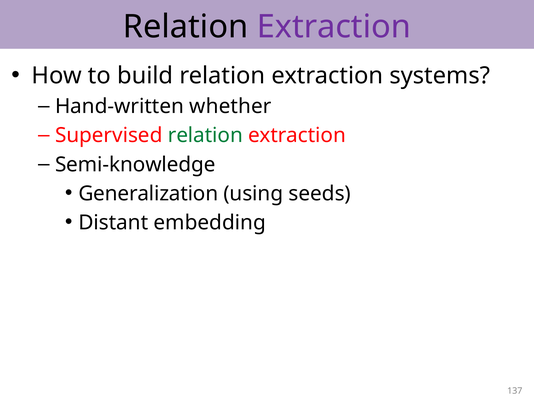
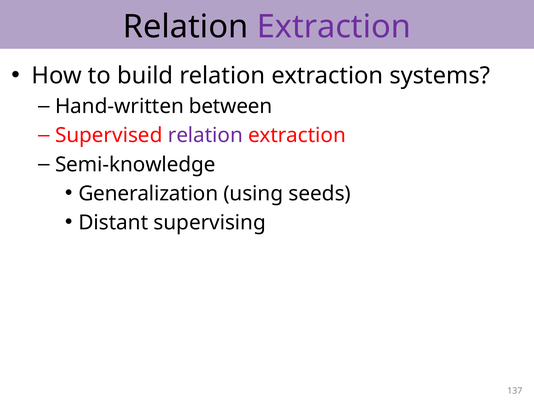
whether: whether -> between
relation at (205, 136) colour: green -> purple
embedding: embedding -> supervising
